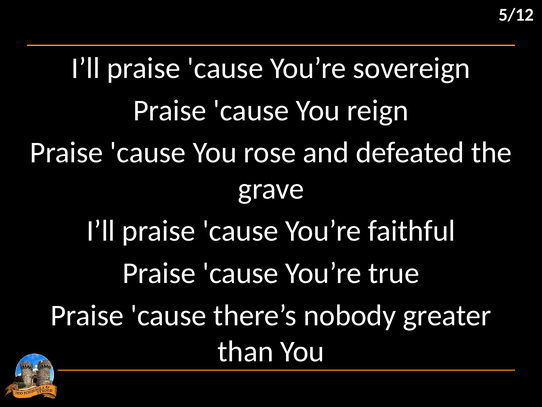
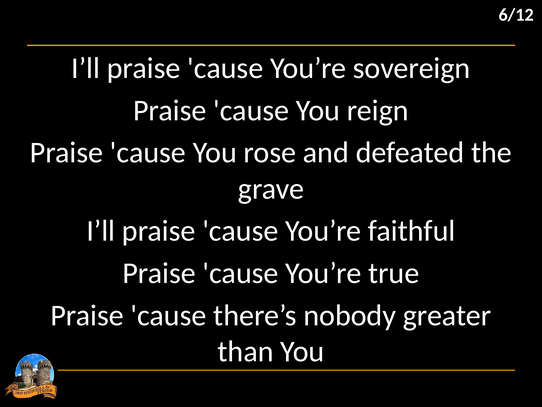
5/12: 5/12 -> 6/12
